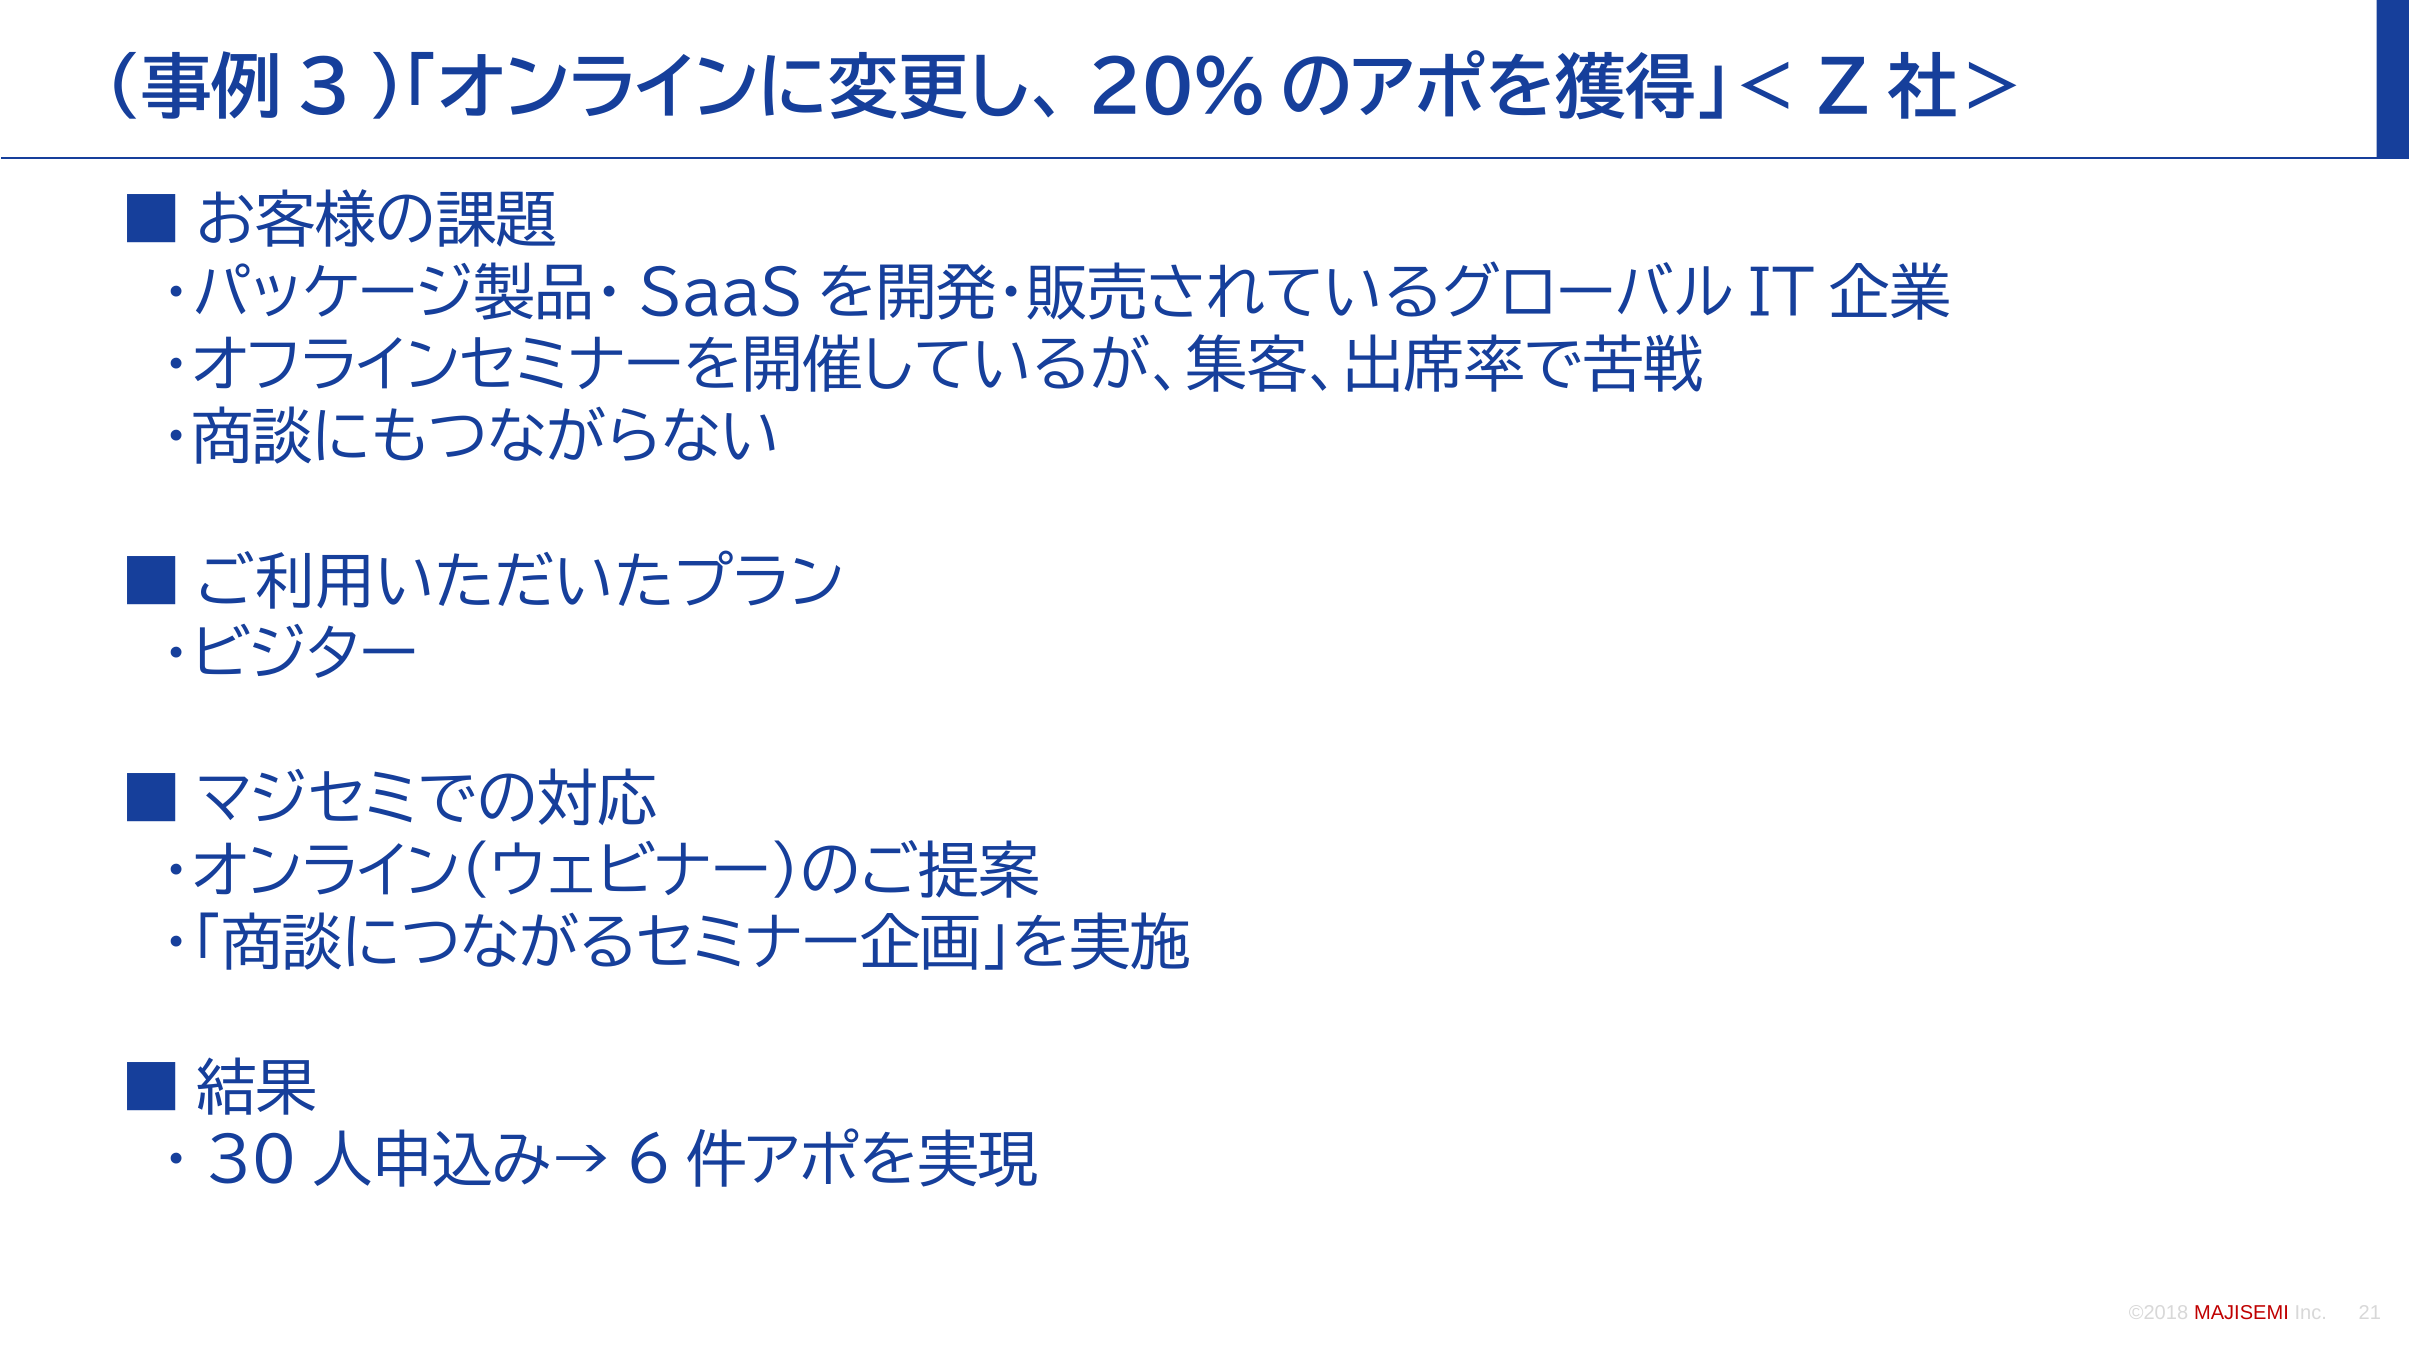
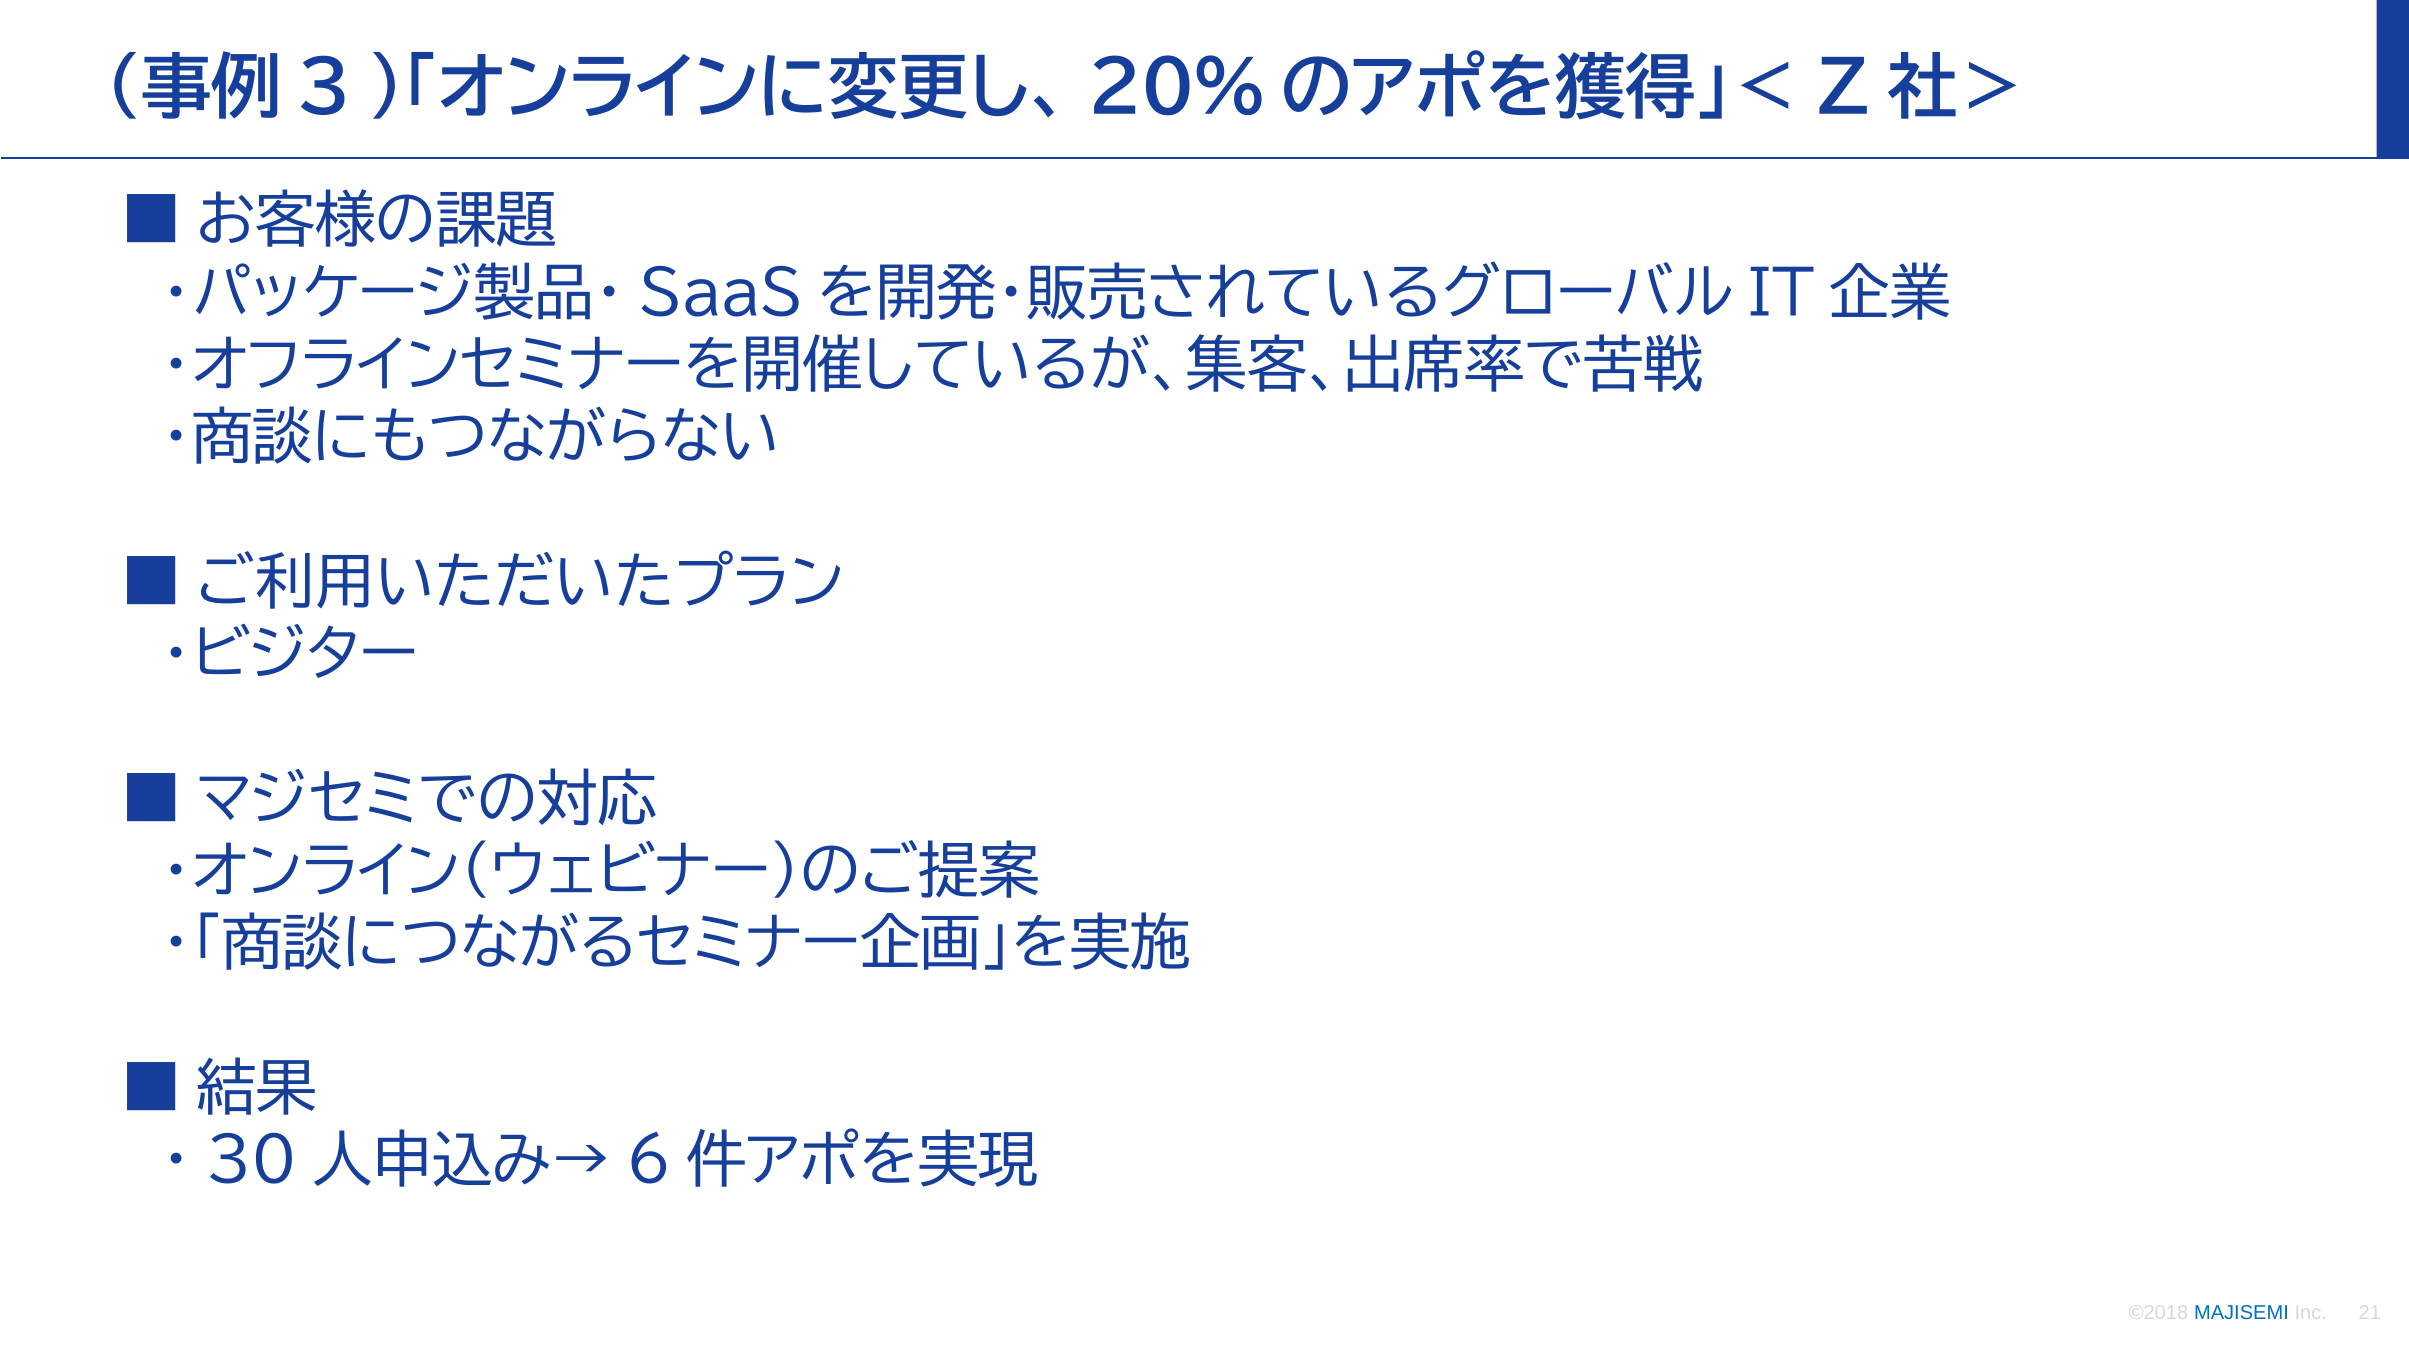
MAJISEMI colour: red -> blue
